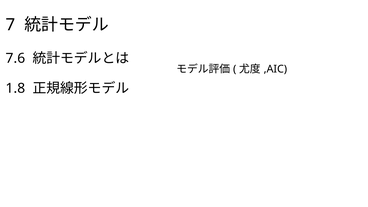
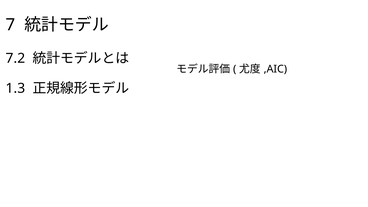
7.6: 7.6 -> 7.2
1.8: 1.8 -> 1.3
